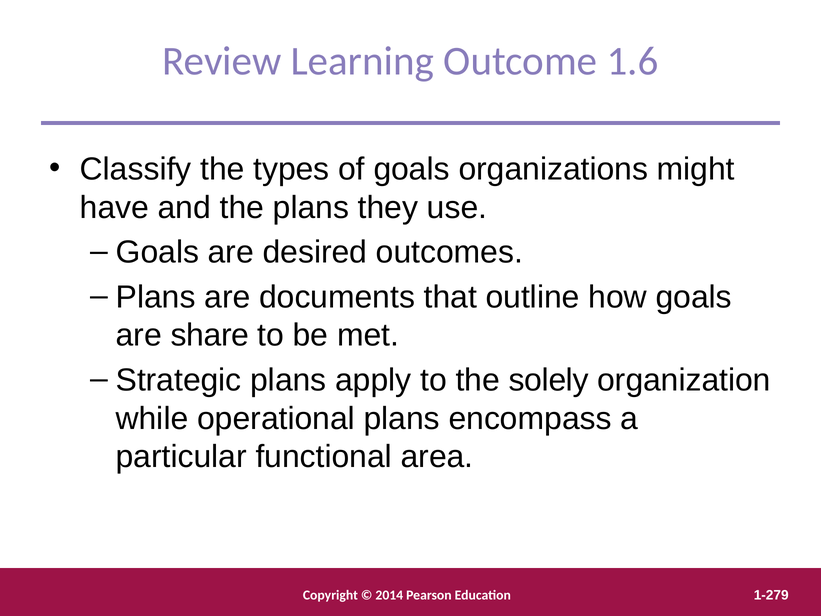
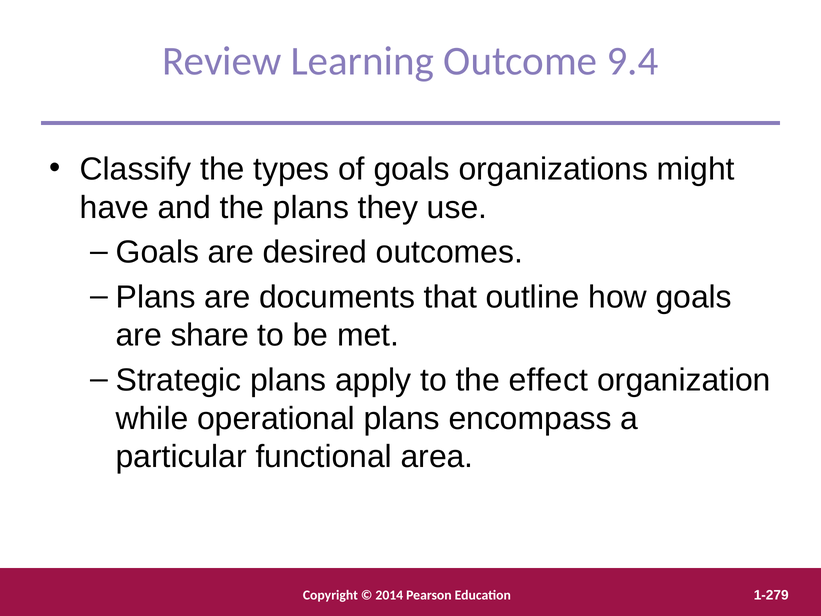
1.6: 1.6 -> 9.4
solely: solely -> effect
